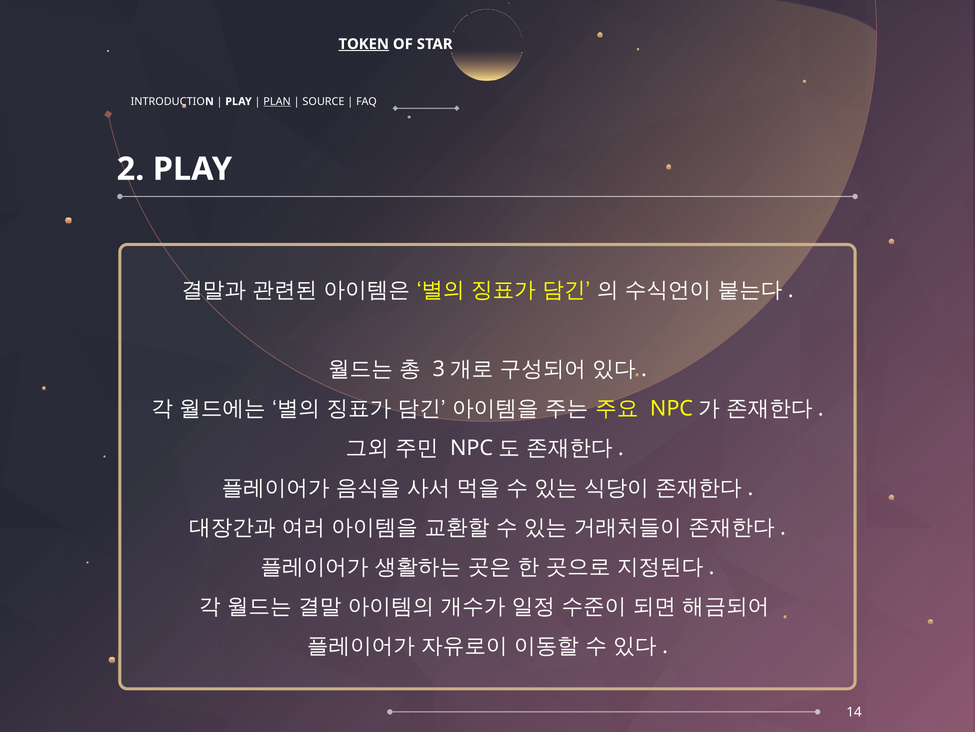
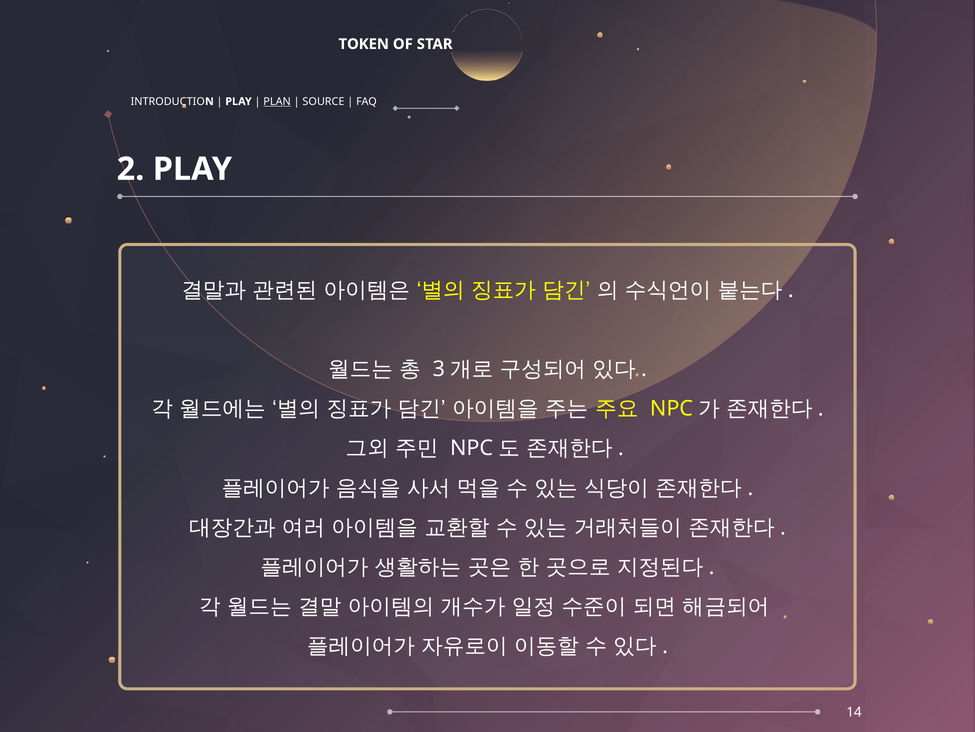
TOKEN underline: present -> none
